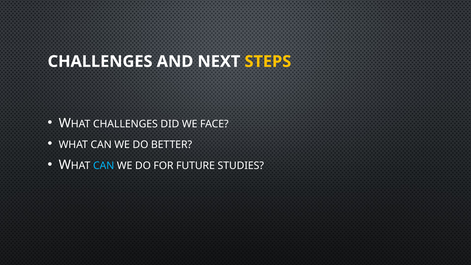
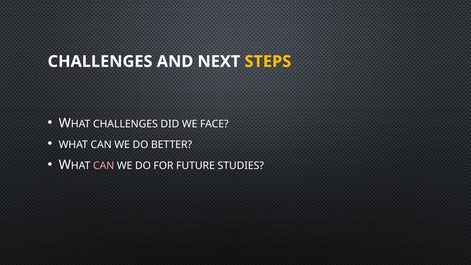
CAN at (104, 166) colour: light blue -> pink
